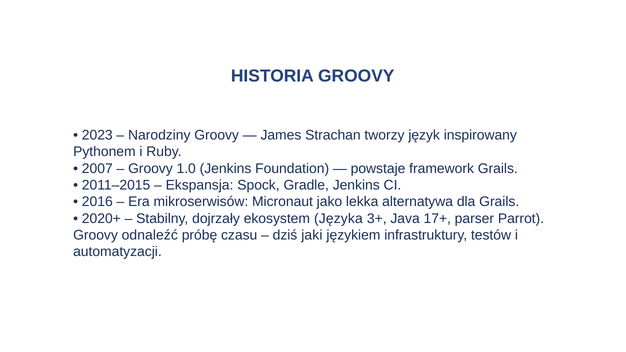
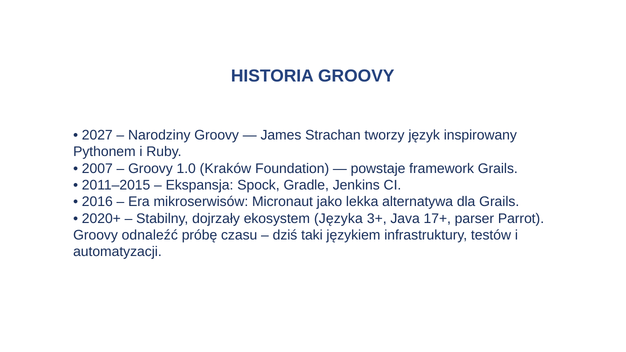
2023: 2023 -> 2027
1.0 Jenkins: Jenkins -> Kraków
jaki: jaki -> taki
